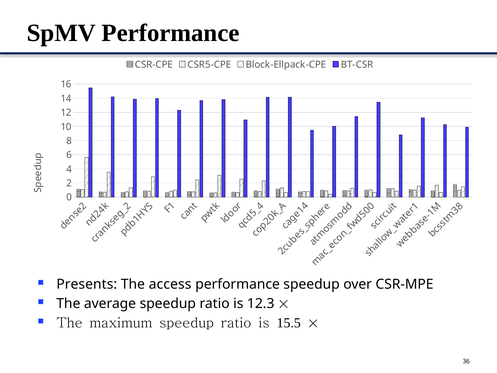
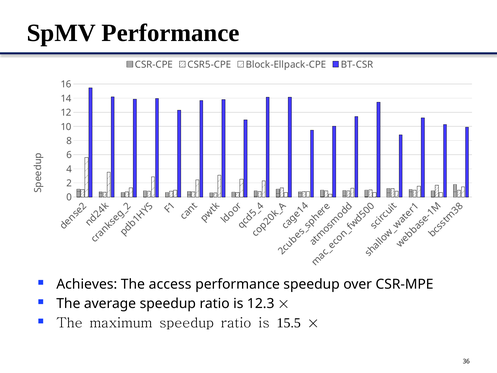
Presents: Presents -> Achieves
